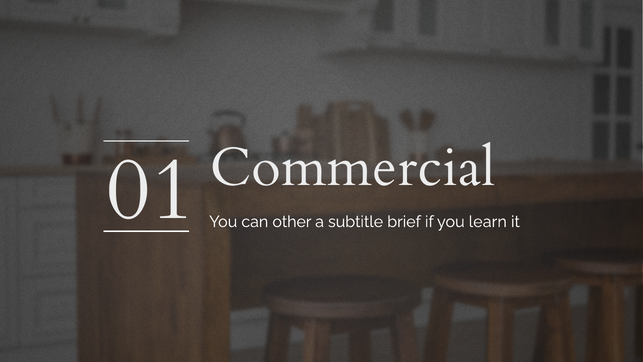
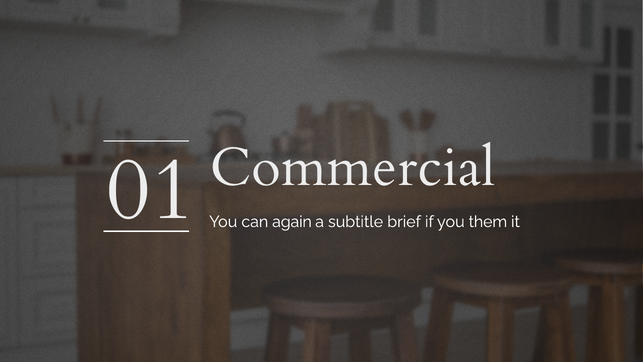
other: other -> again
learn: learn -> them
